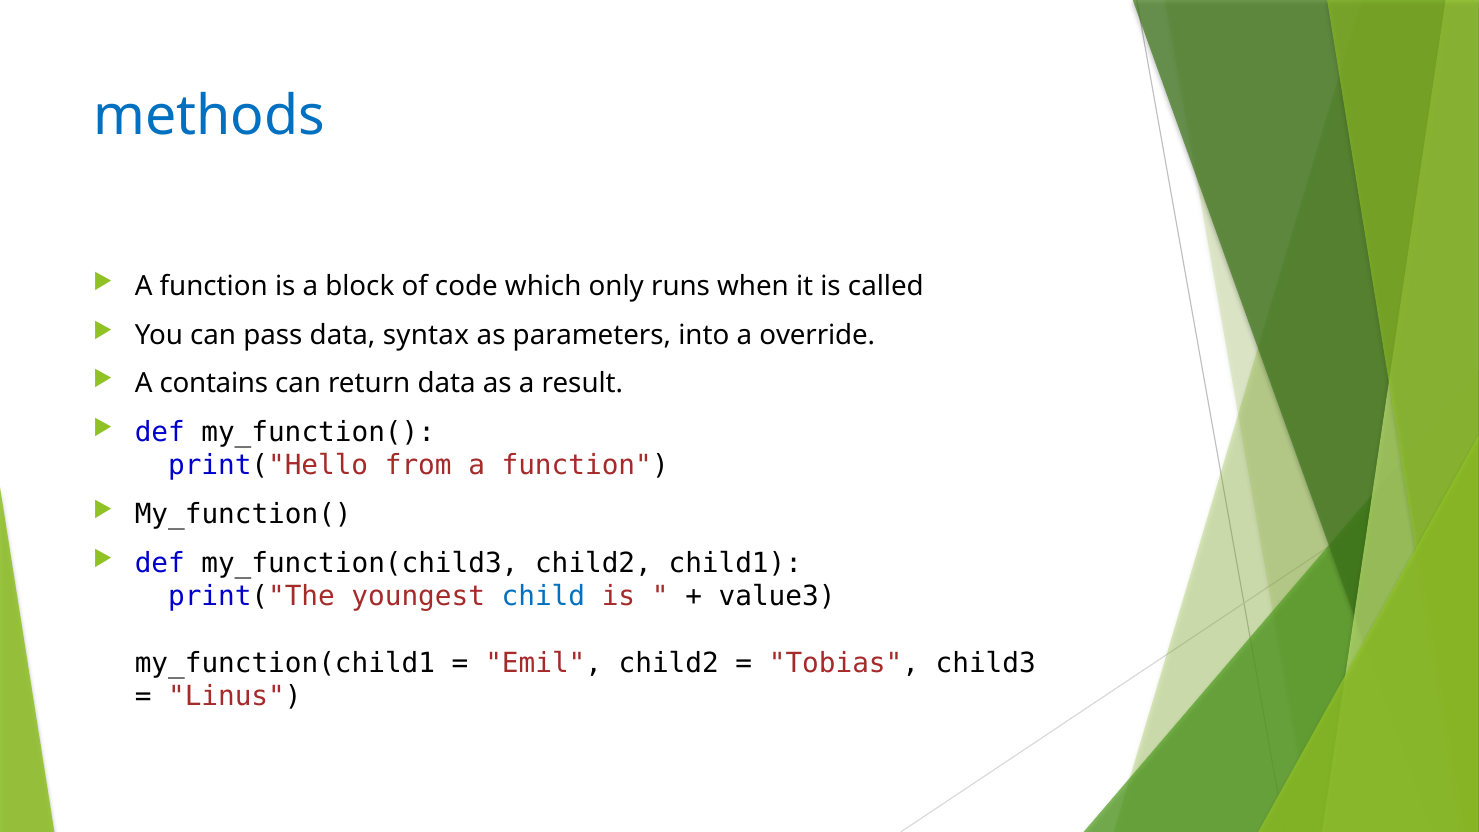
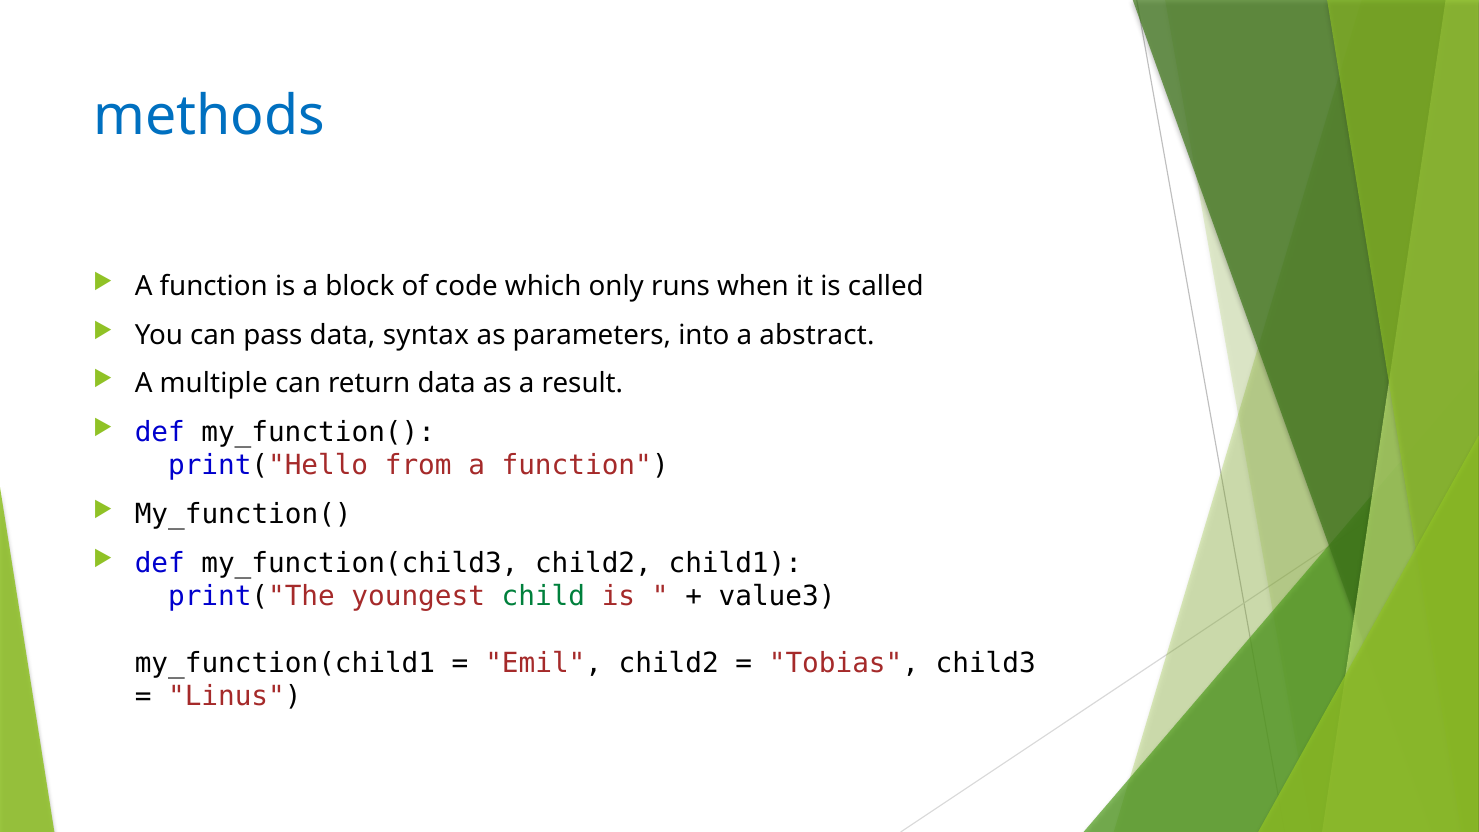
override: override -> abstract
contains: contains -> multiple
child colour: blue -> green
